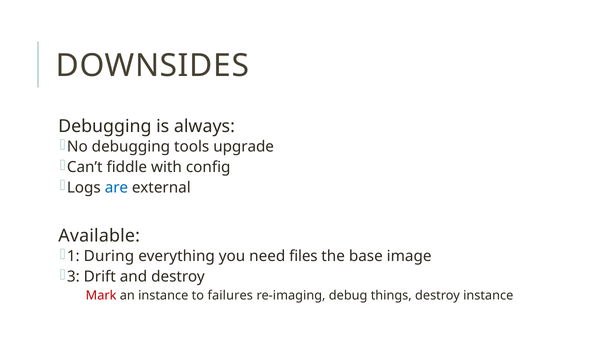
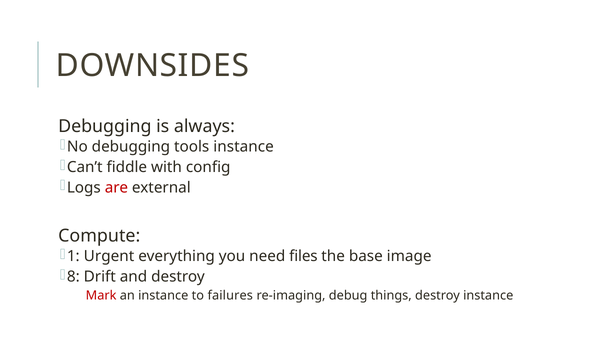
tools upgrade: upgrade -> instance
are colour: blue -> red
Available: Available -> Compute
During: During -> Urgent
3: 3 -> 8
